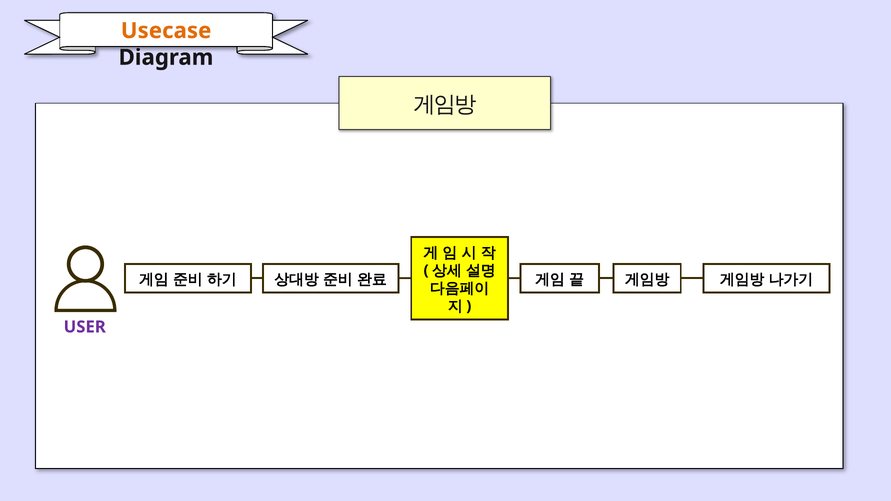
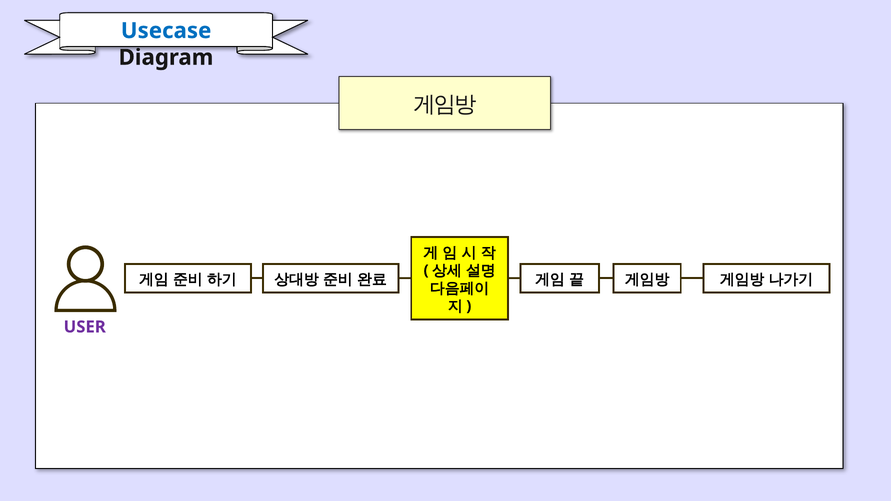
Usecase colour: orange -> blue
